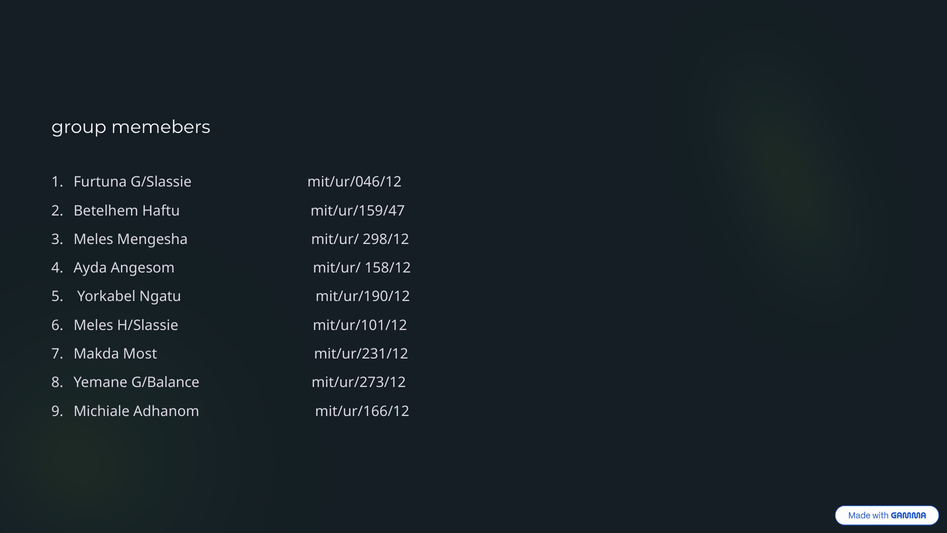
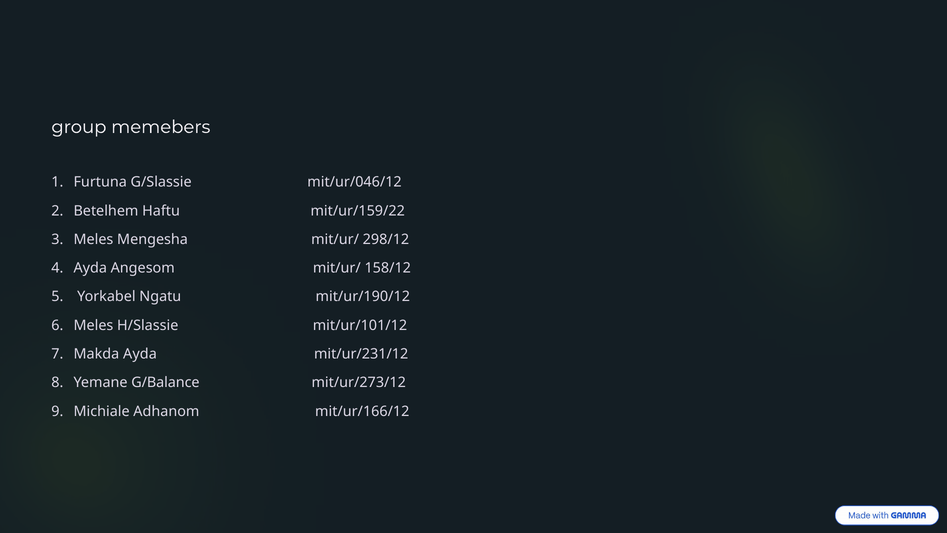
mit/ur/159/47: mit/ur/159/47 -> mit/ur/159/22
Makda Most: Most -> Ayda
